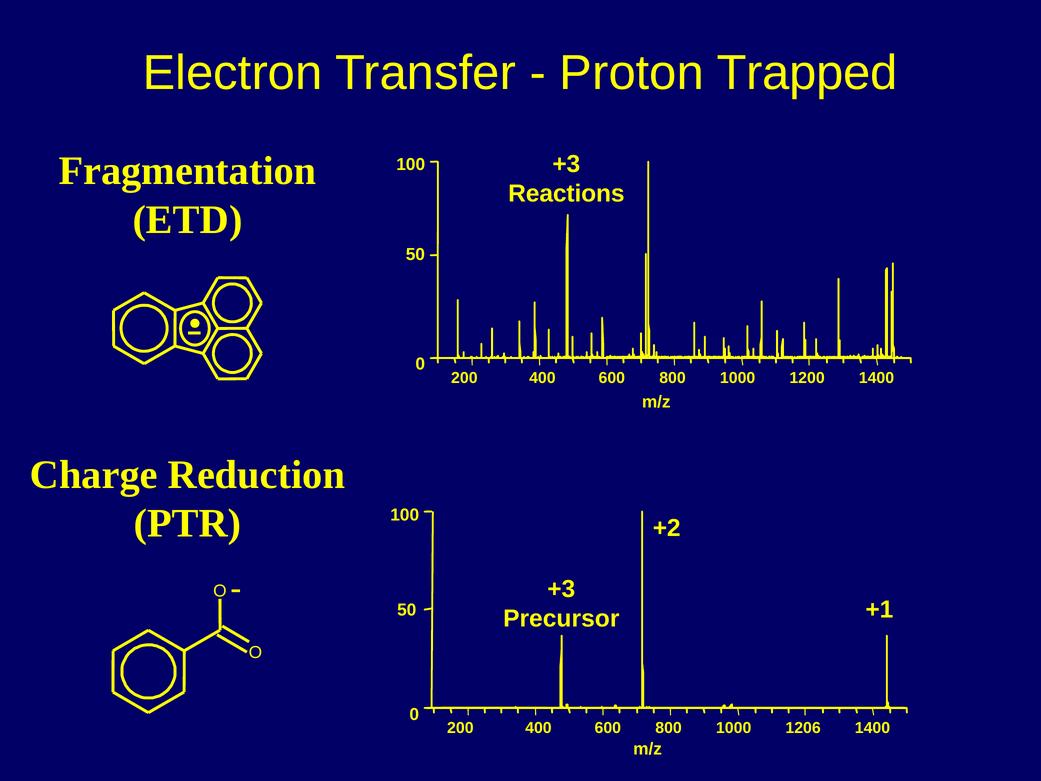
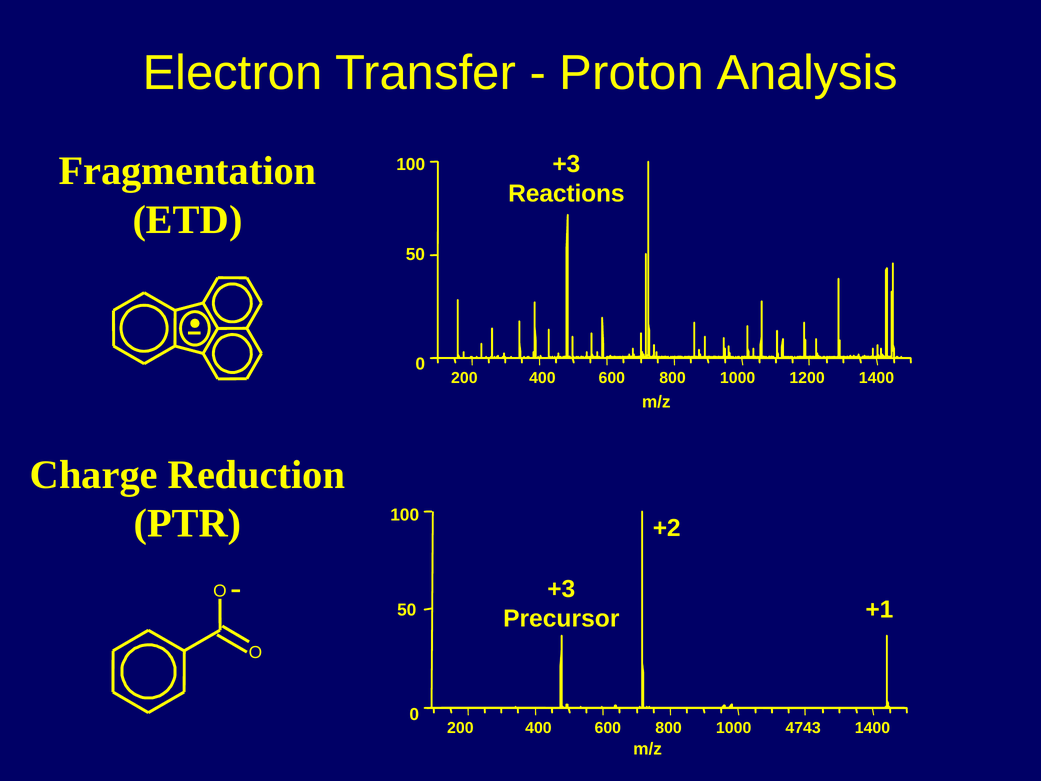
Trapped: Trapped -> Analysis
1206: 1206 -> 4743
